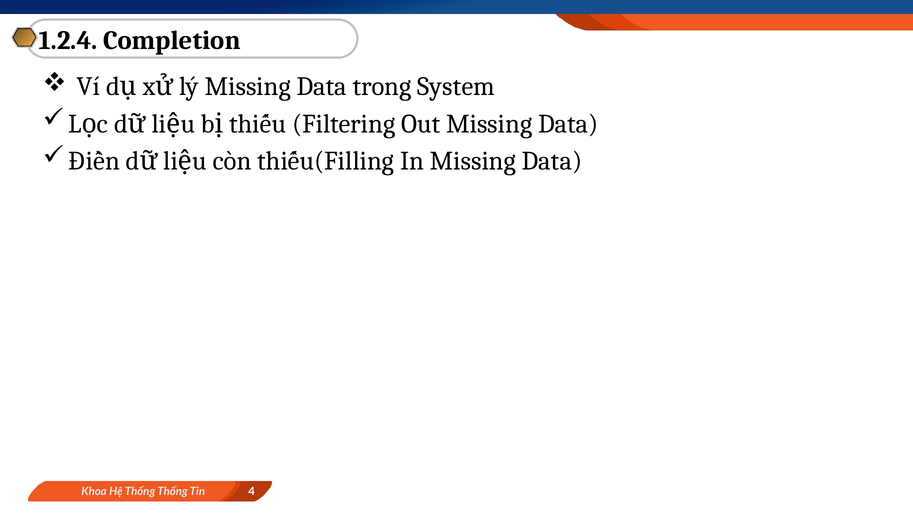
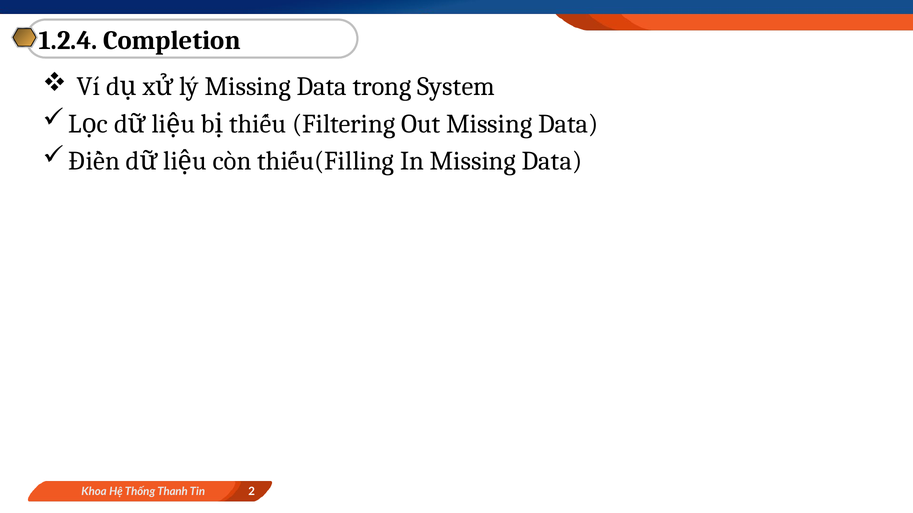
Thống Thống: Thống -> Thanh
4: 4 -> 2
